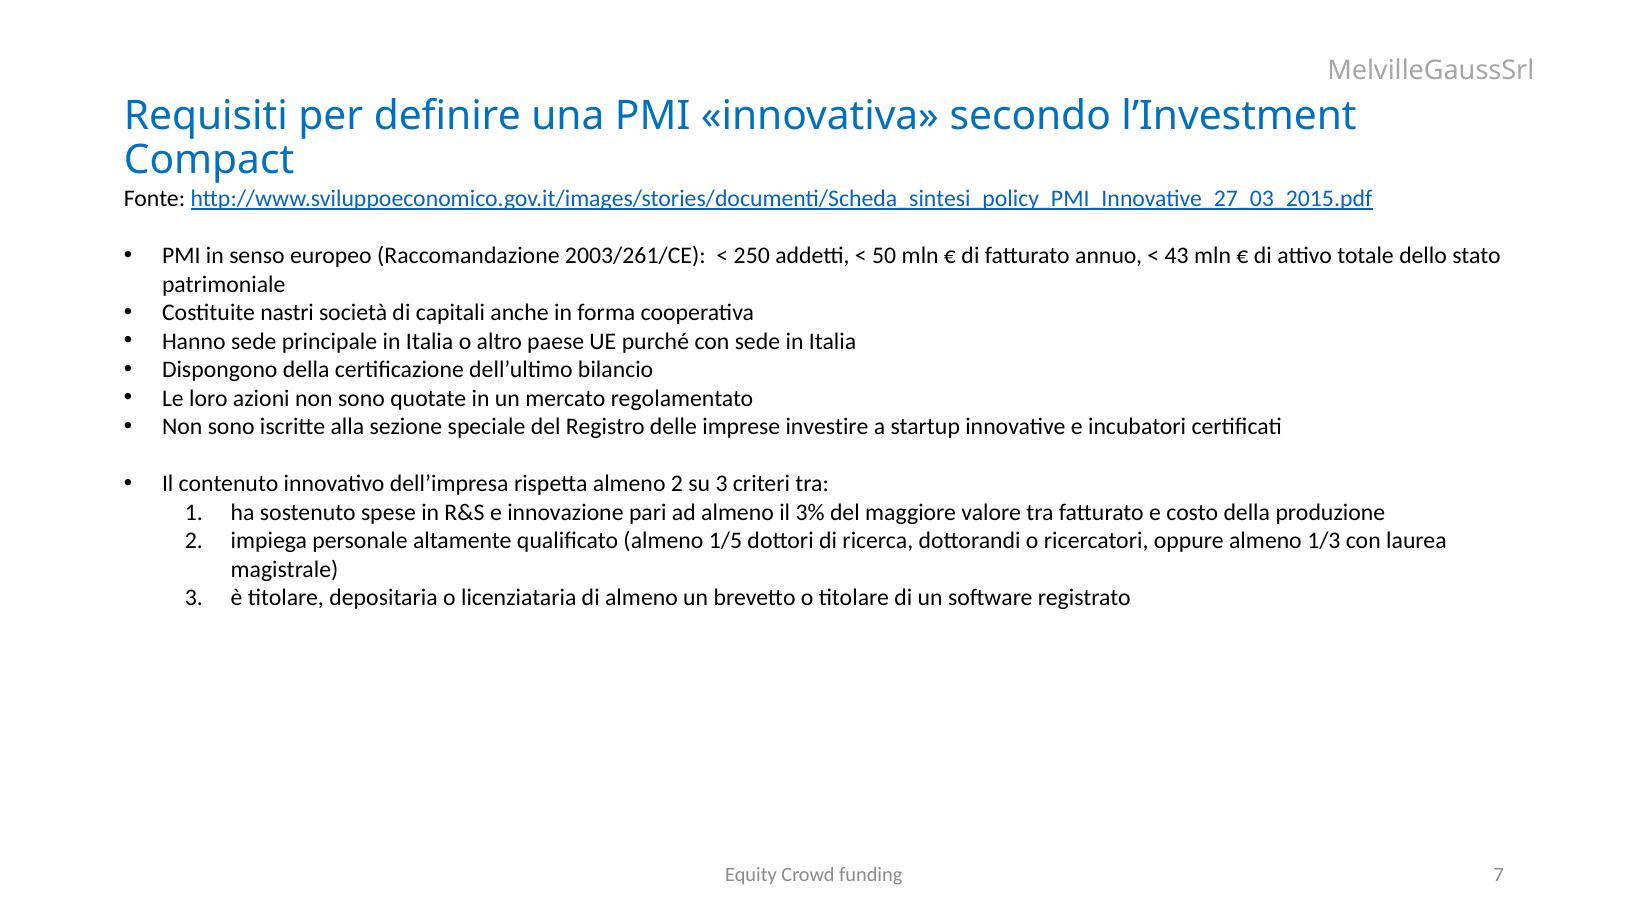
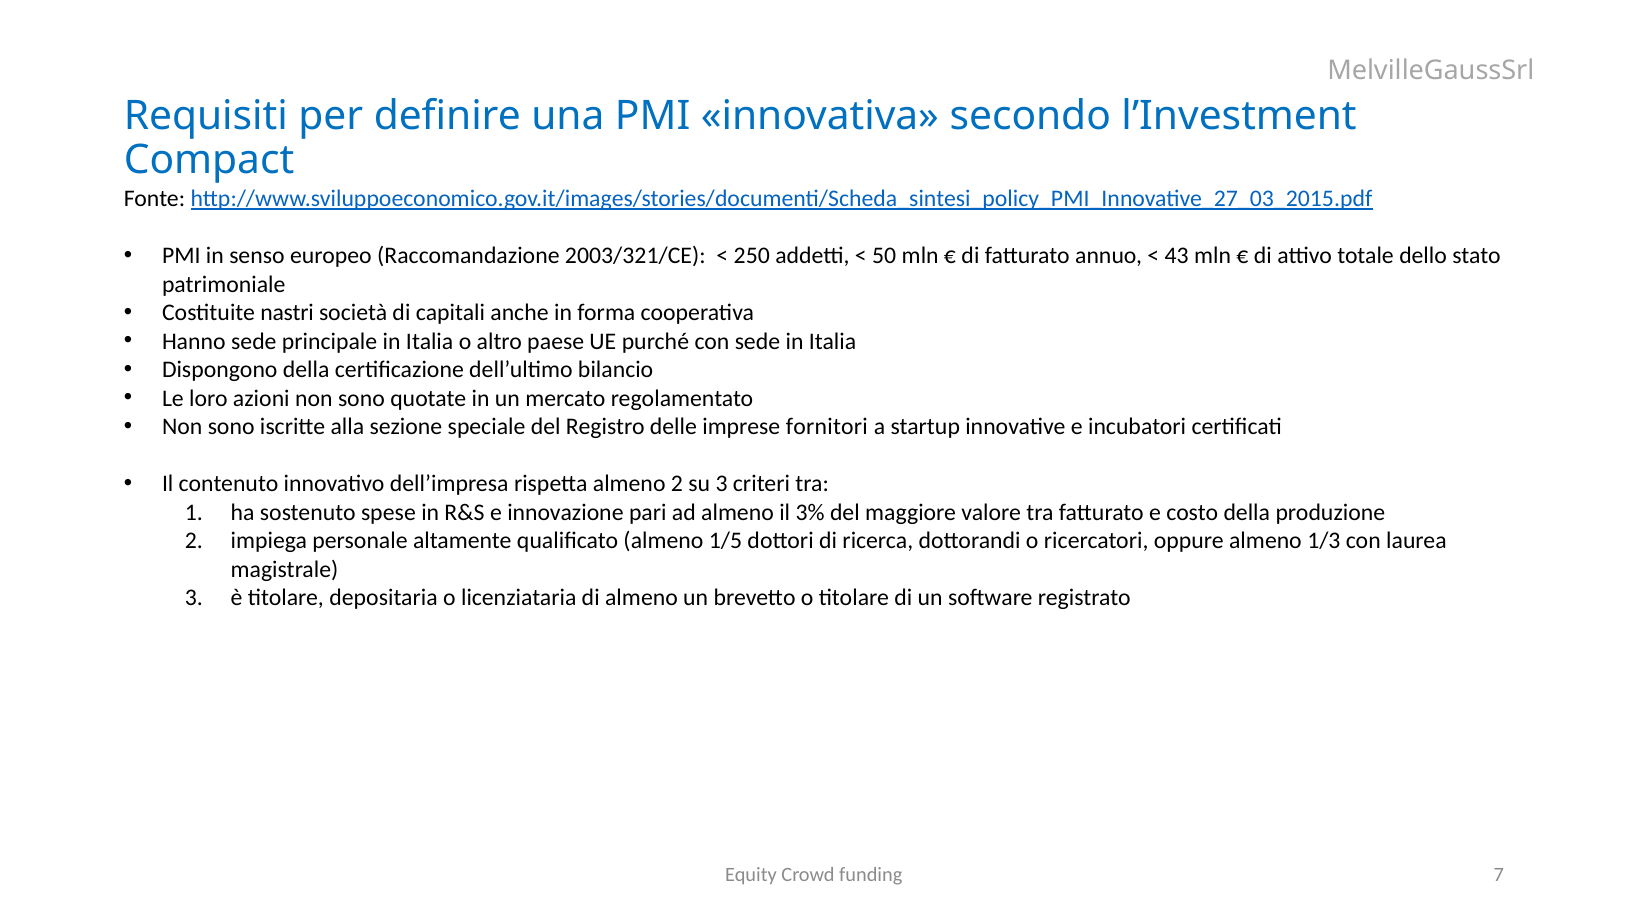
2003/261/CE: 2003/261/CE -> 2003/321/CE
investire: investire -> fornitori
